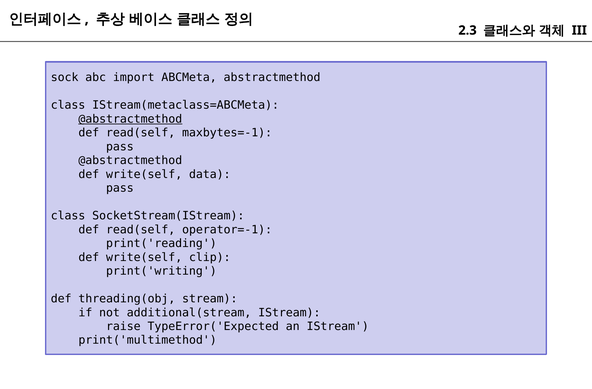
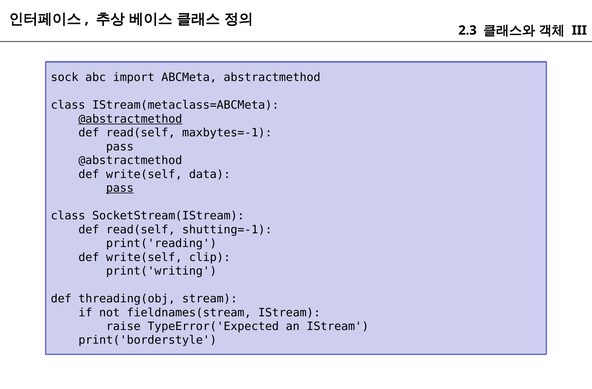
pass at (120, 188) underline: none -> present
operator=-1: operator=-1 -> shutting=-1
additional(stream: additional(stream -> fieldnames(stream
print('multimethod: print('multimethod -> print('borderstyle
